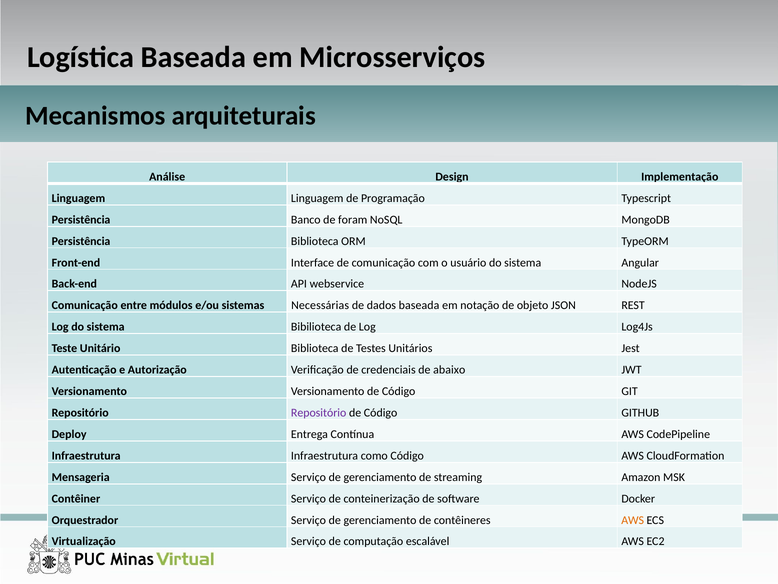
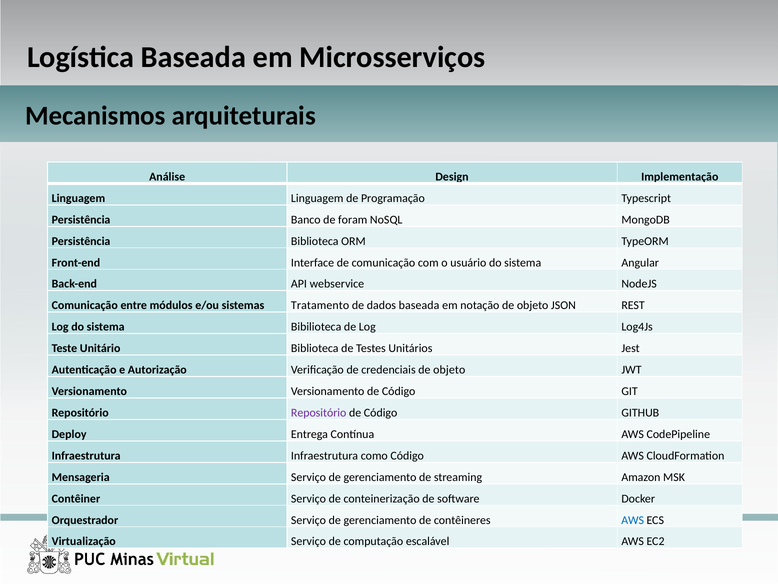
Necessárias: Necessárias -> Tratamento
credenciais de abaixo: abaixo -> objeto
AWS at (633, 520) colour: orange -> blue
